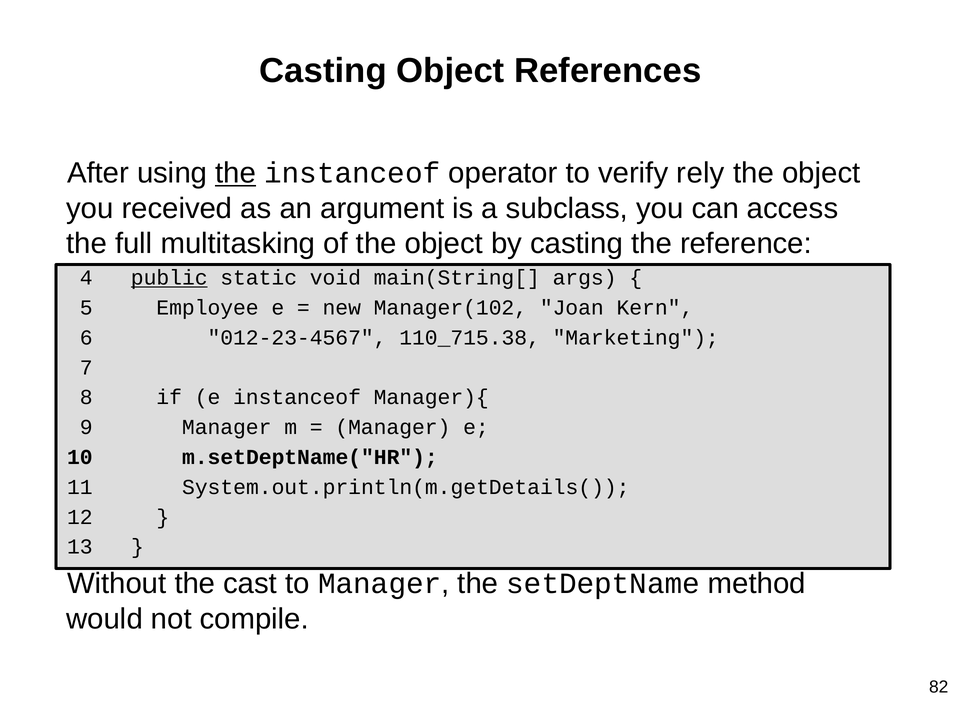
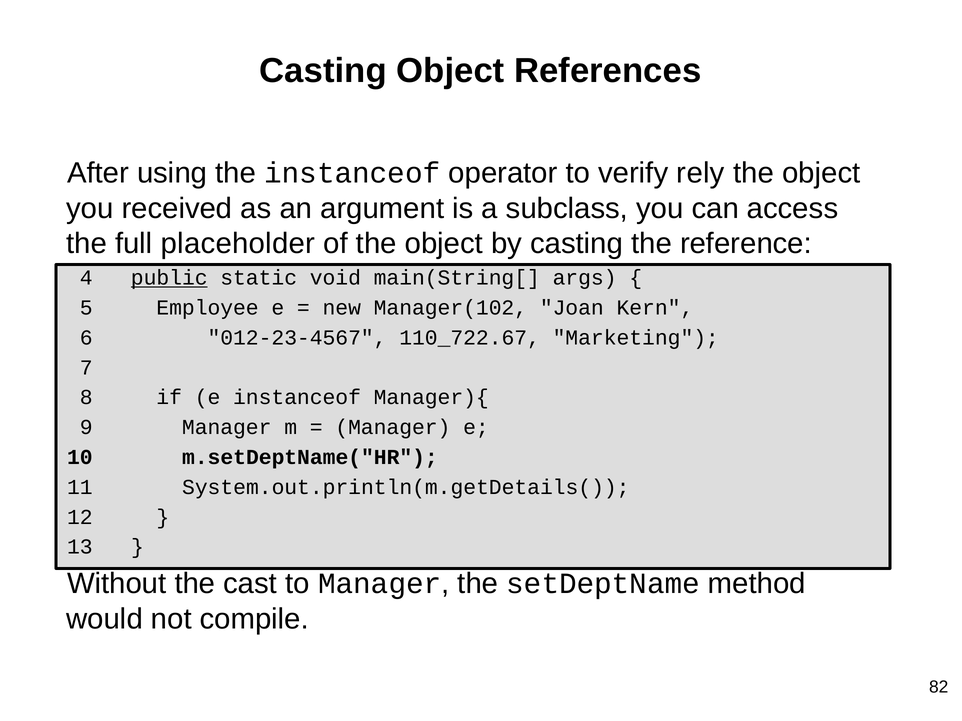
the at (236, 173) underline: present -> none
multitasking: multitasking -> placeholder
110_715.38: 110_715.38 -> 110_722.67
